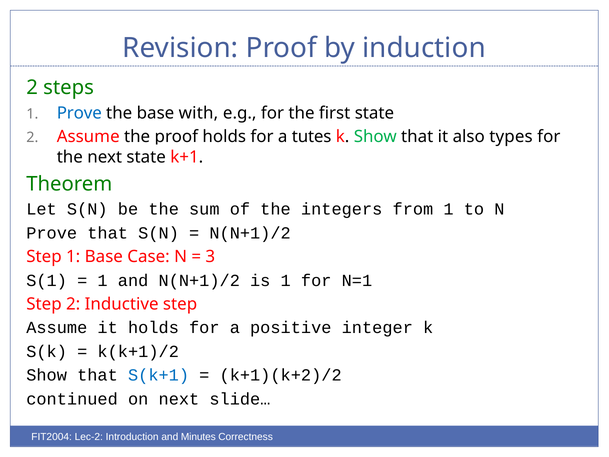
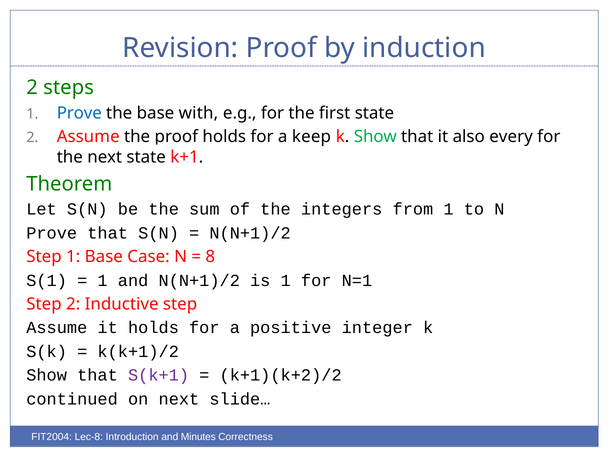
tutes: tutes -> keep
types: types -> every
3: 3 -> 8
S(k+1 colour: blue -> purple
Lec-2: Lec-2 -> Lec-8
